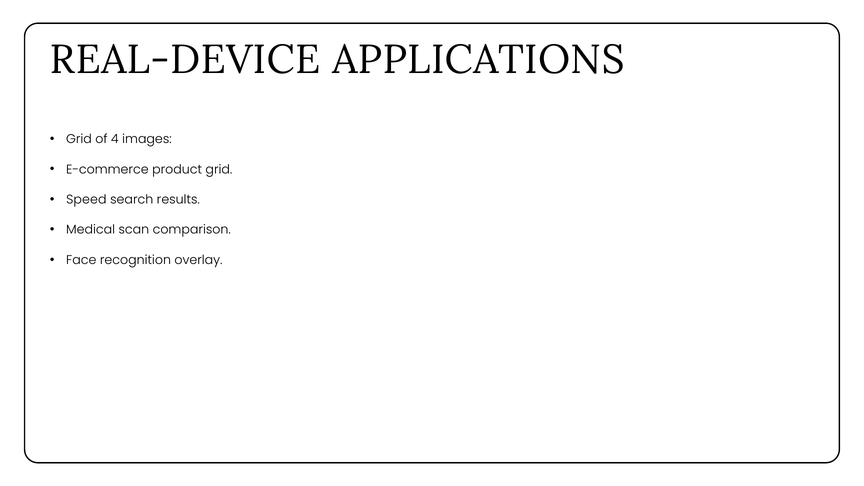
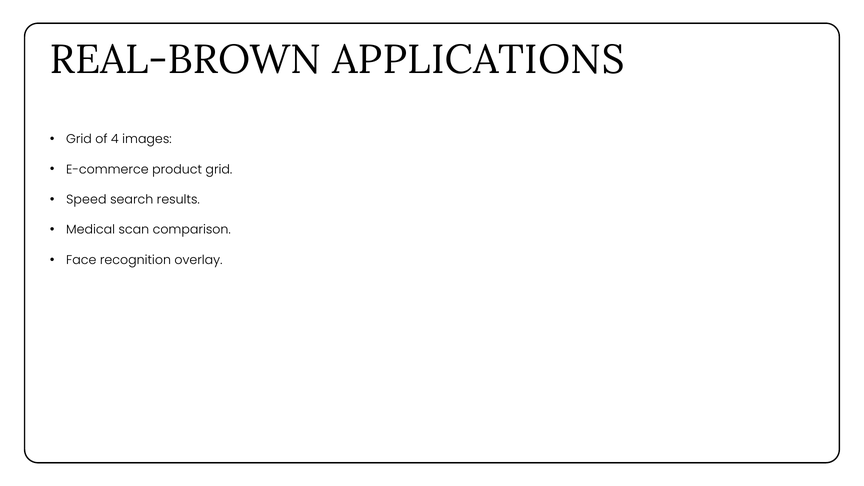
REAL-DEVICE: REAL-DEVICE -> REAL-BROWN
